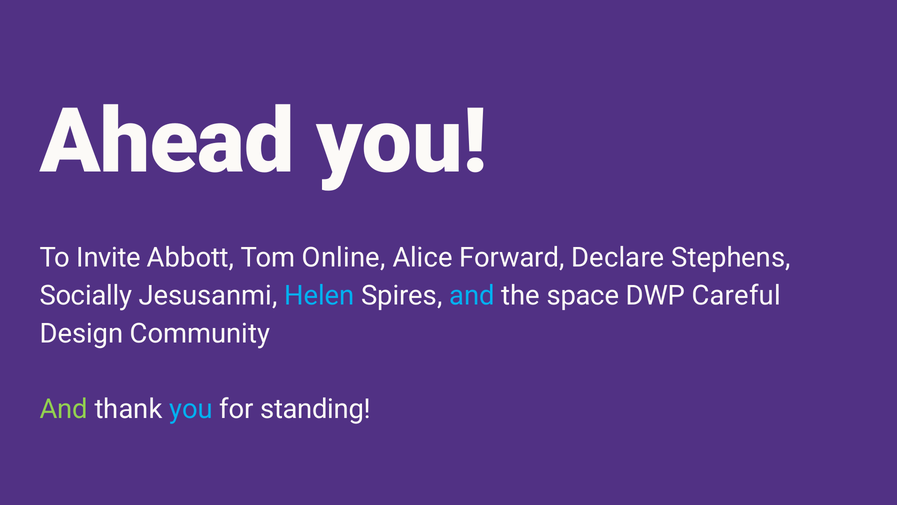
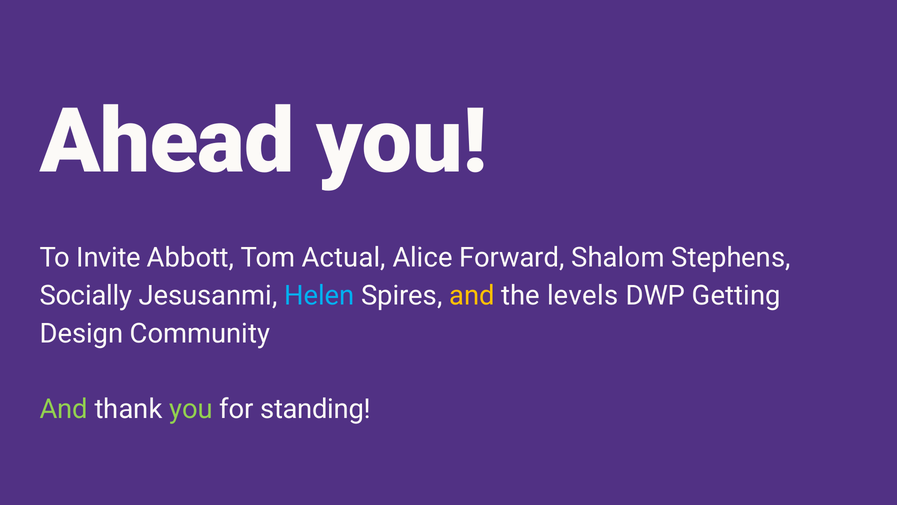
Online: Online -> Actual
Declare: Declare -> Shalom
and at (472, 295) colour: light blue -> yellow
space: space -> levels
Careful: Careful -> Getting
you at (191, 409) colour: light blue -> light green
